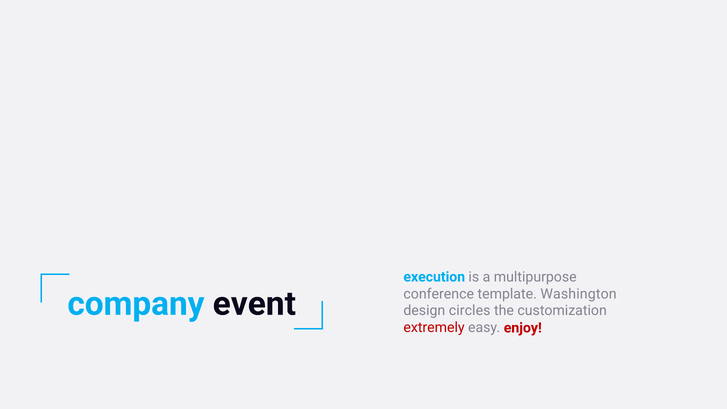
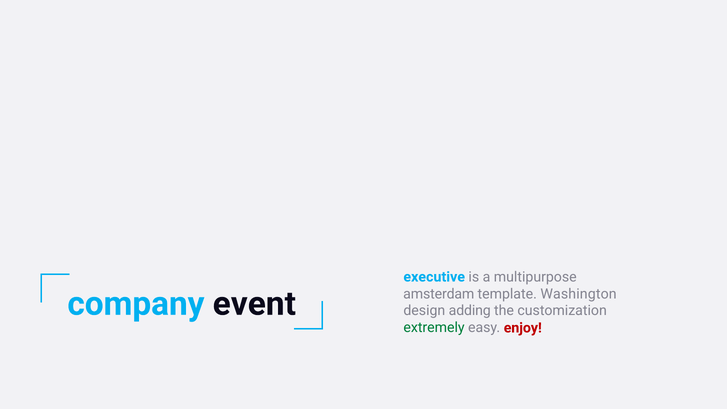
execution: execution -> executive
conference: conference -> amsterdam
circles: circles -> adding
extremely colour: red -> green
